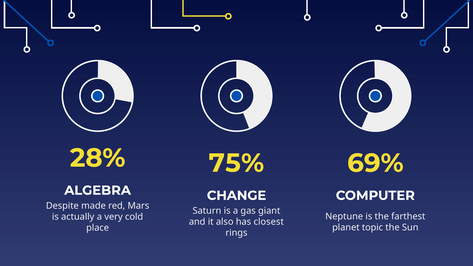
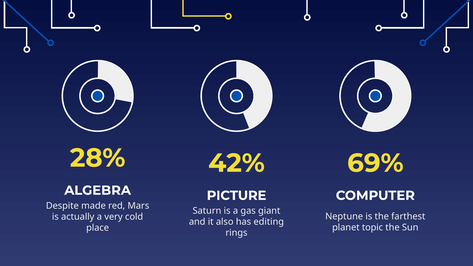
75%: 75% -> 42%
CHANGE: CHANGE -> PICTURE
closest: closest -> editing
